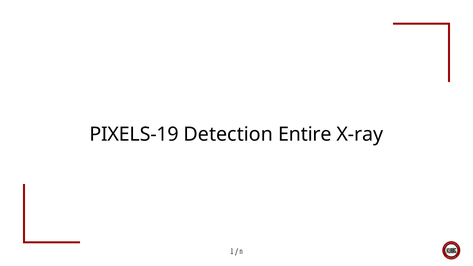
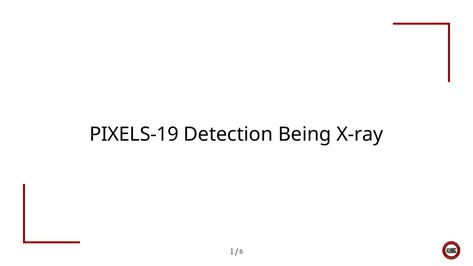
Entire: Entire -> Being
